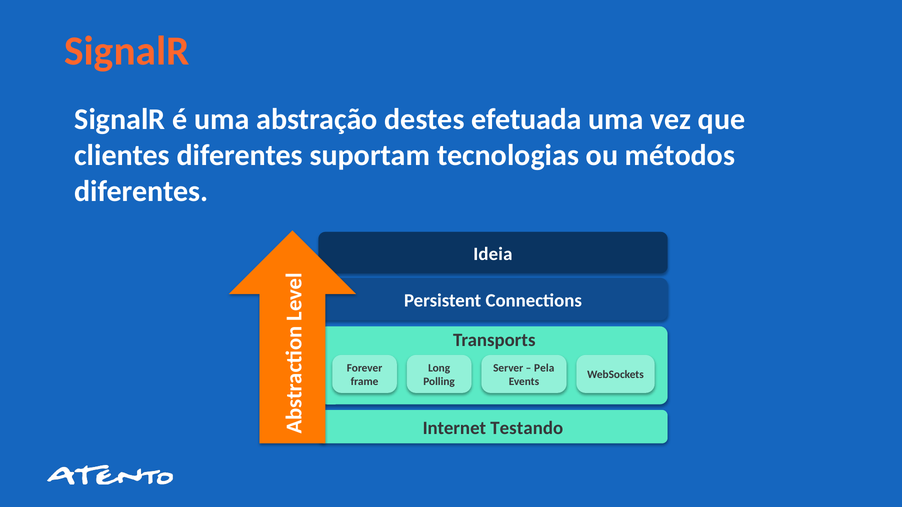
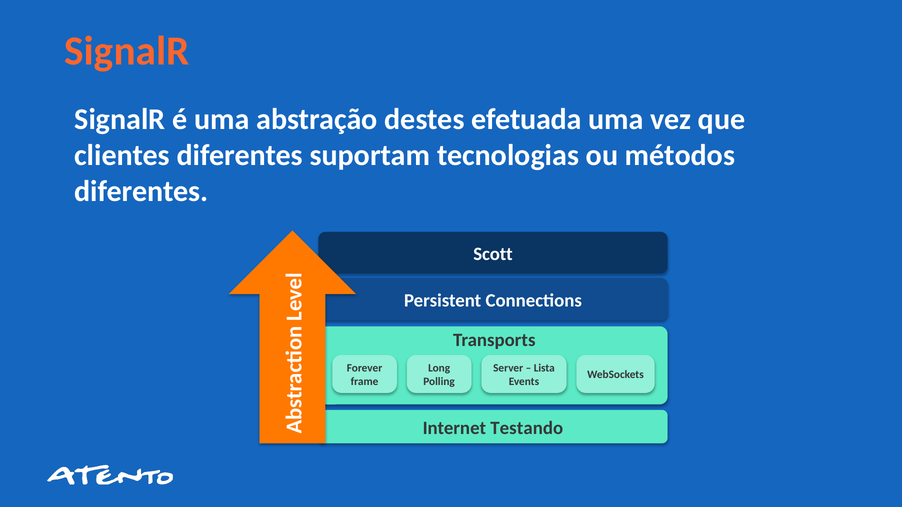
Ideia: Ideia -> Scott
Pela: Pela -> Lista
